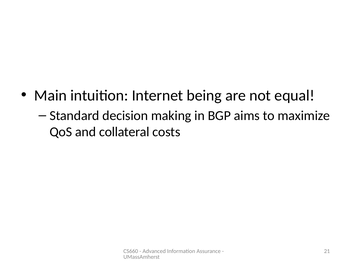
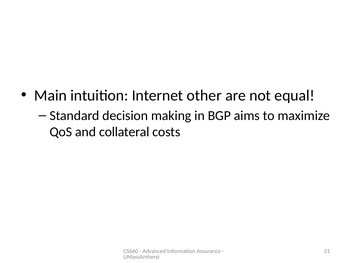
being: being -> other
